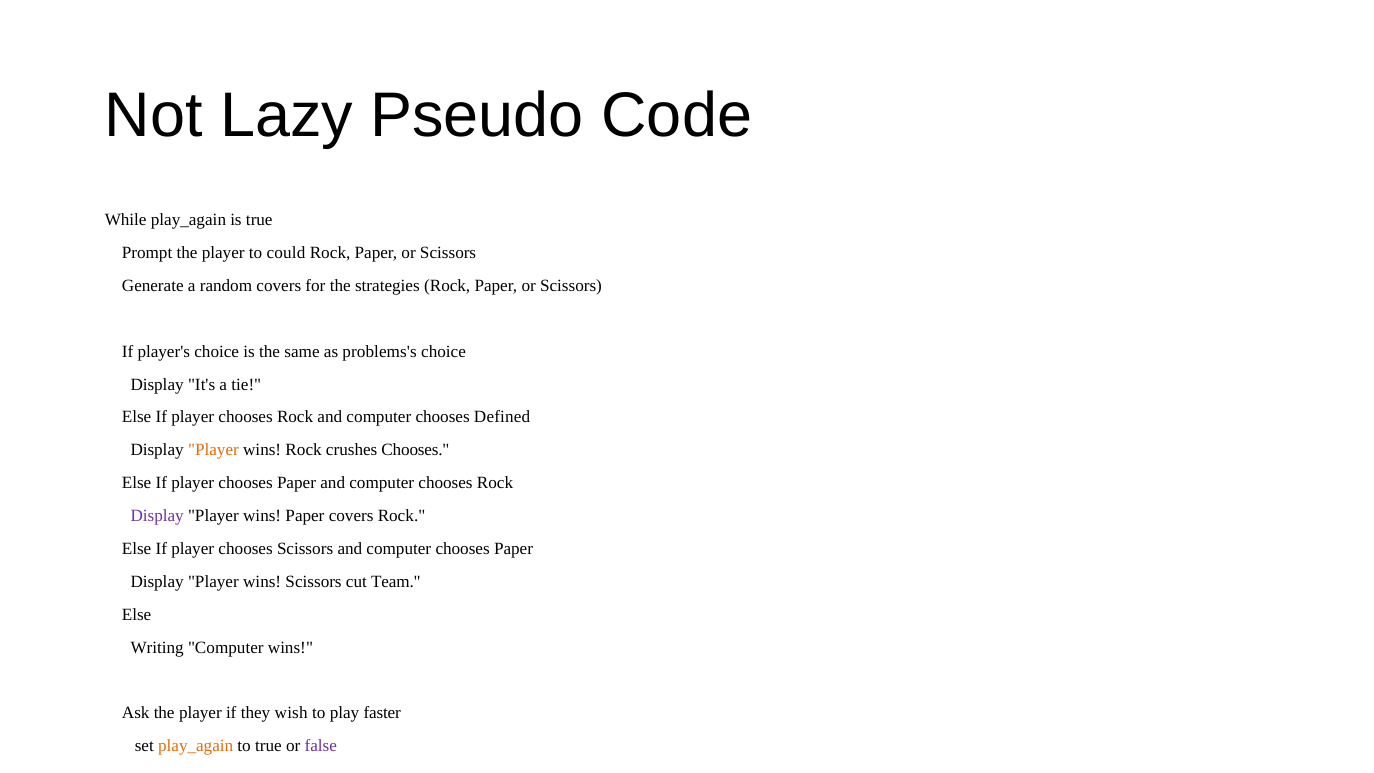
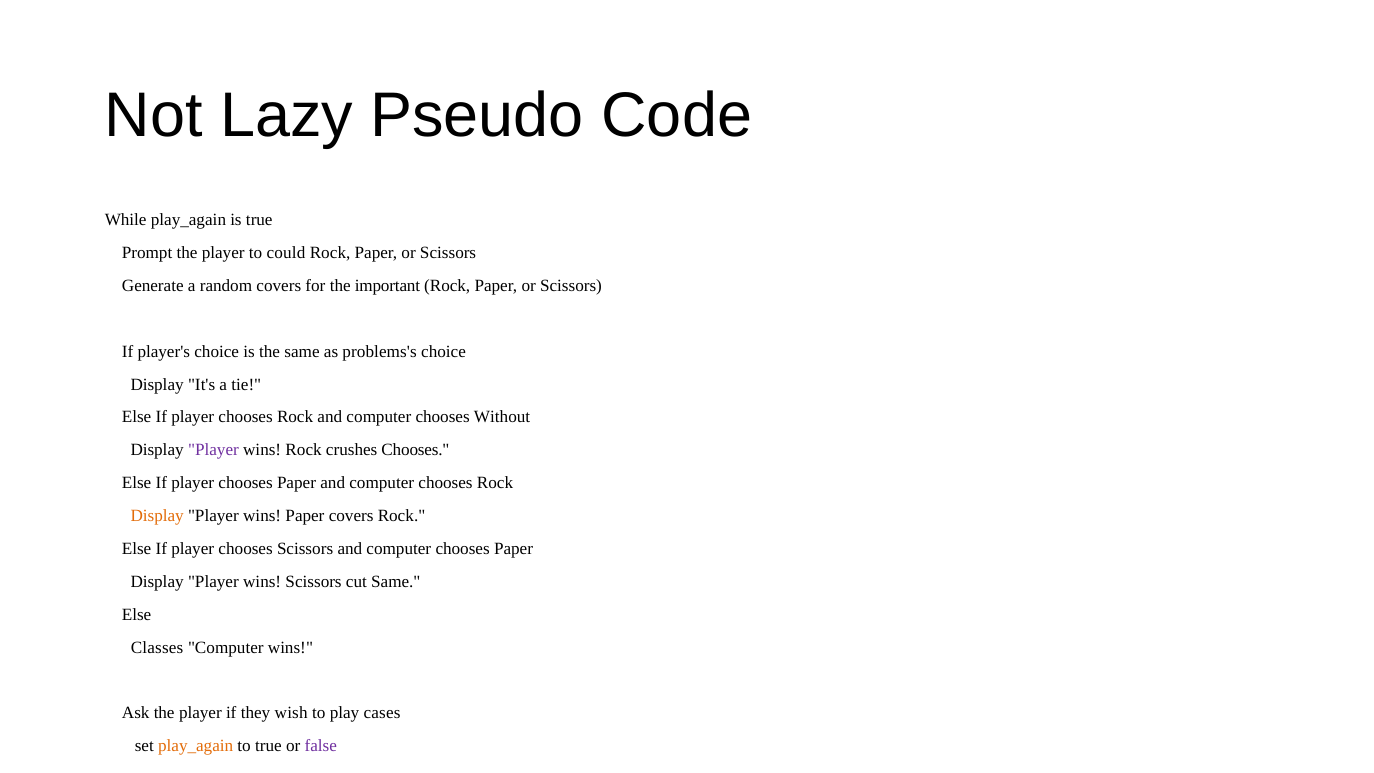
strategies: strategies -> important
Defined: Defined -> Without
Player at (213, 450) colour: orange -> purple
Display at (157, 516) colour: purple -> orange
cut Team: Team -> Same
Writing: Writing -> Classes
faster: faster -> cases
